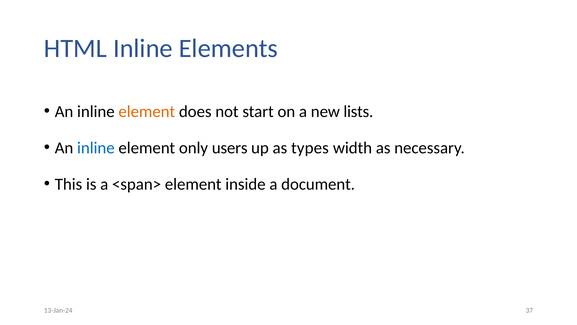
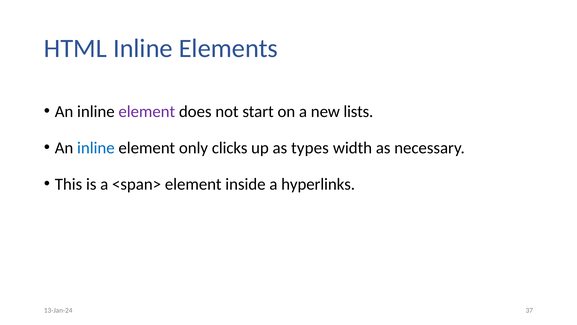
element at (147, 111) colour: orange -> purple
users: users -> clicks
document: document -> hyperlinks
